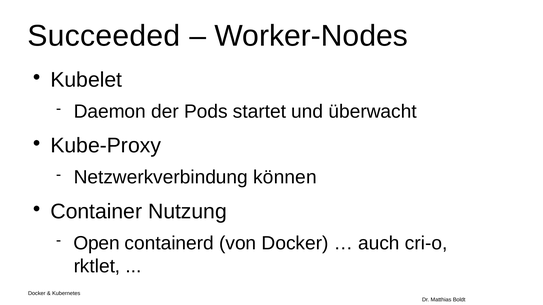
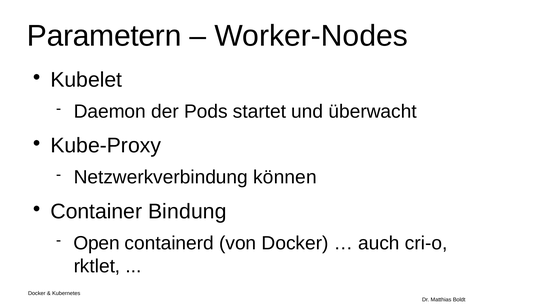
Succeeded: Succeeded -> Parametern
Nutzung: Nutzung -> Bindung
